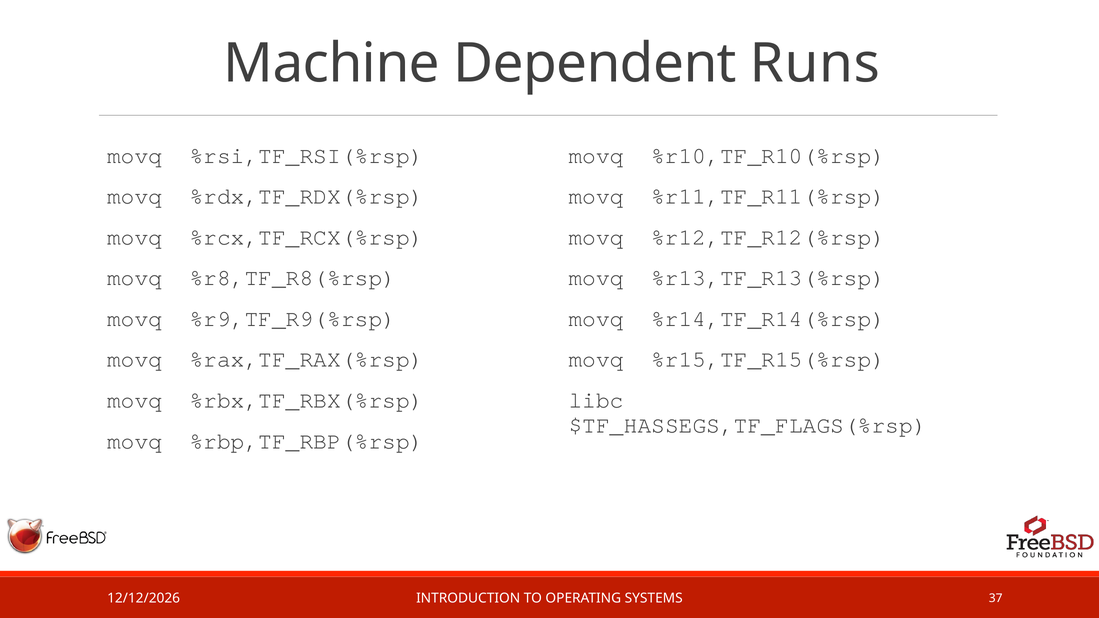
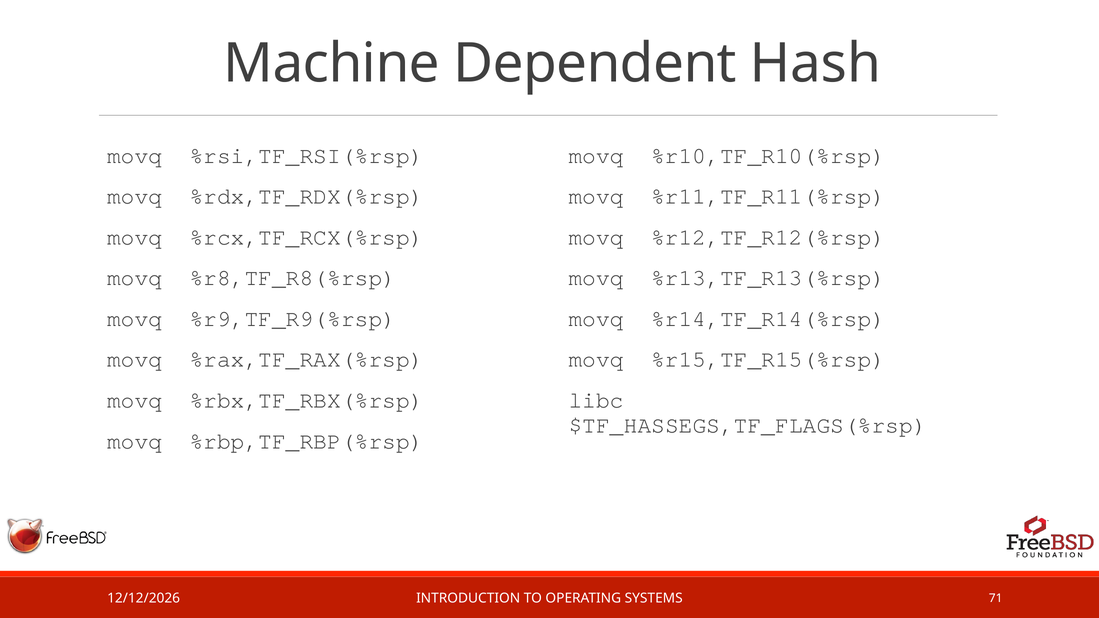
Runs: Runs -> Hash
37: 37 -> 71
